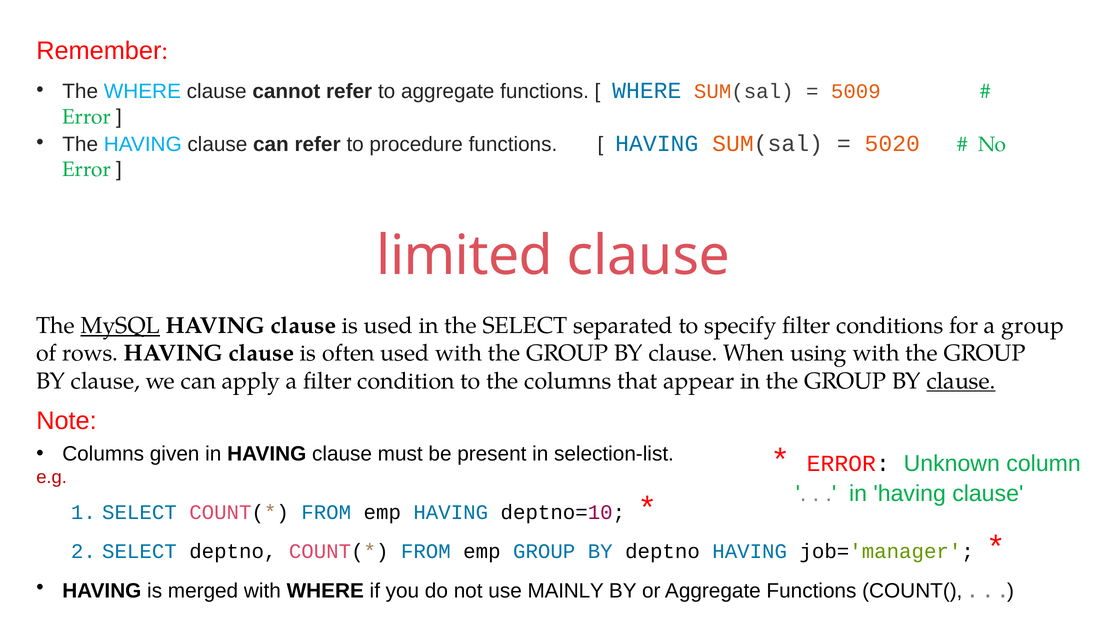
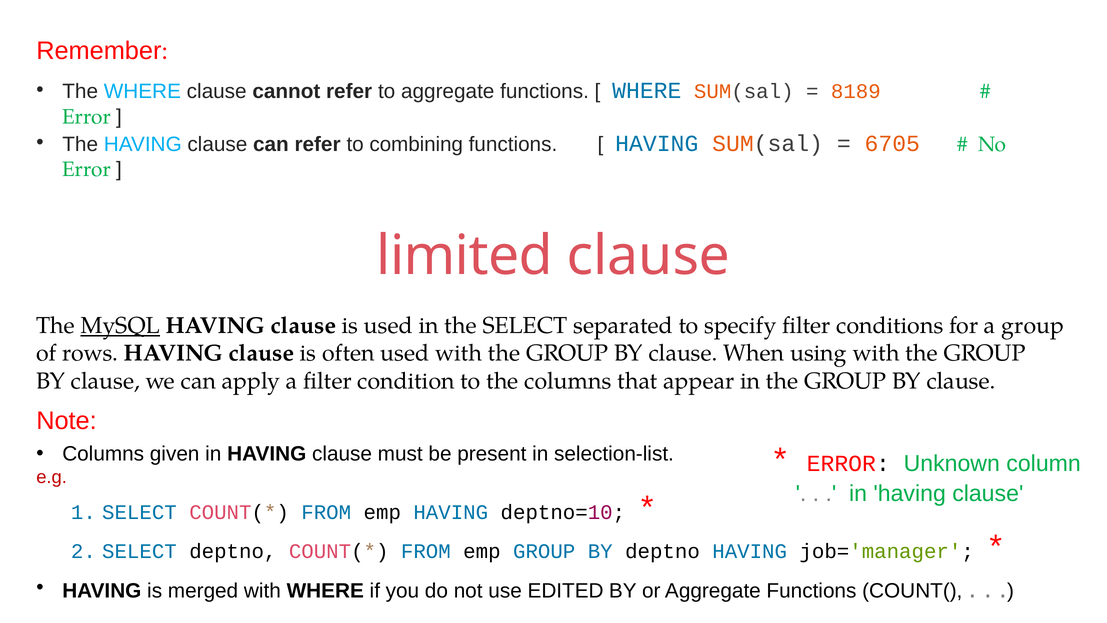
5009: 5009 -> 8189
procedure: procedure -> combining
5020: 5020 -> 6705
clause at (961, 381) underline: present -> none
MAINLY: MAINLY -> EDITED
